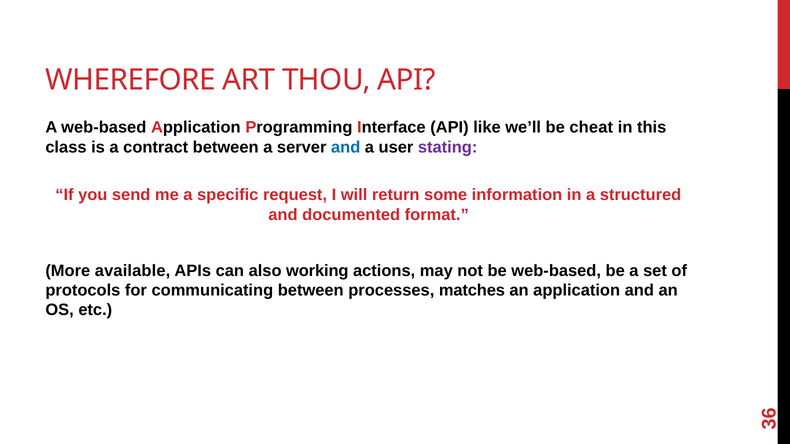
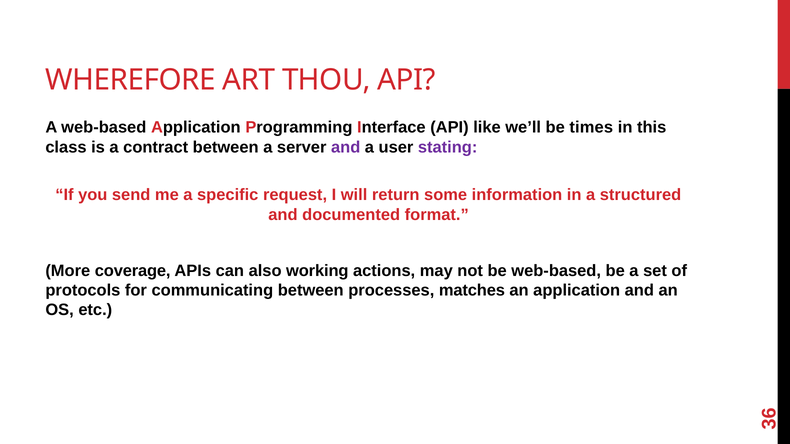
cheat: cheat -> times
and at (346, 147) colour: blue -> purple
available: available -> coverage
